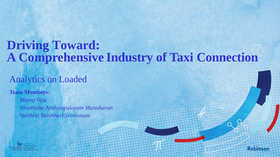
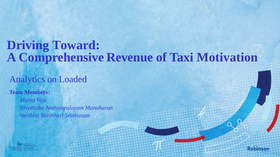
Industry: Industry -> Revenue
Connection: Connection -> Motivation
